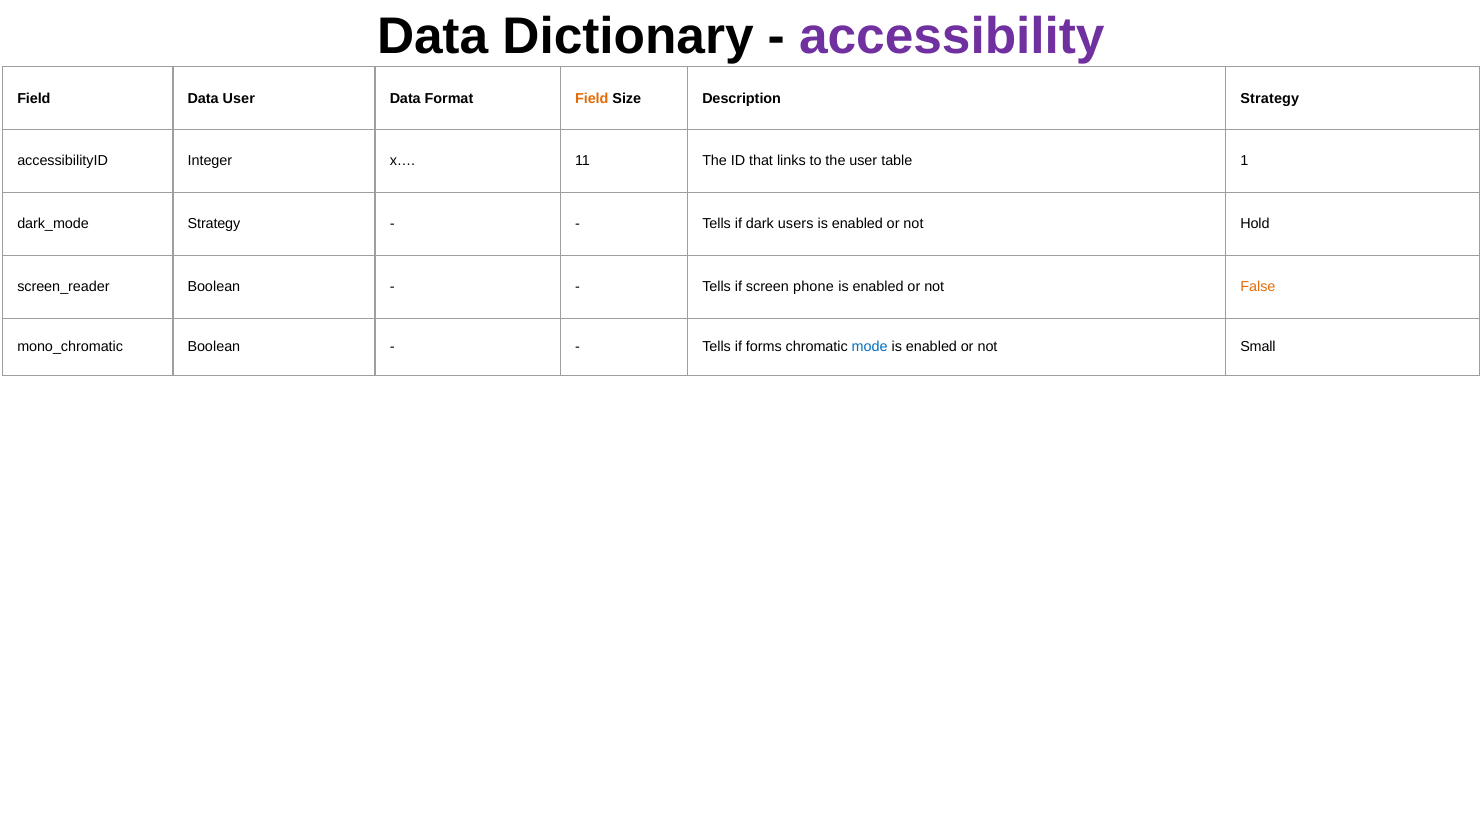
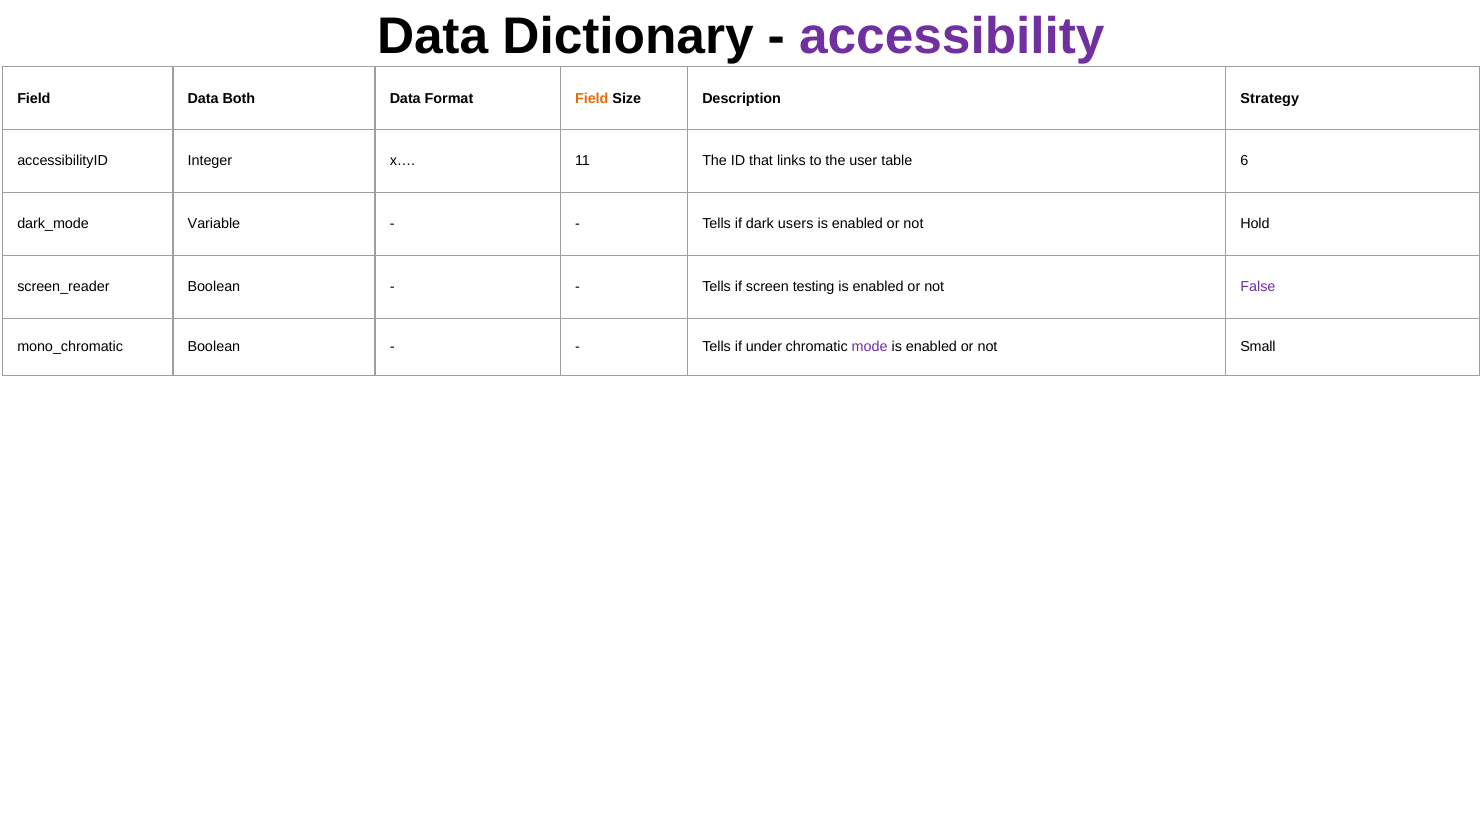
Data User: User -> Both
1: 1 -> 6
Strategy at (214, 224): Strategy -> Variable
phone: phone -> testing
False colour: orange -> purple
forms: forms -> under
mode colour: blue -> purple
